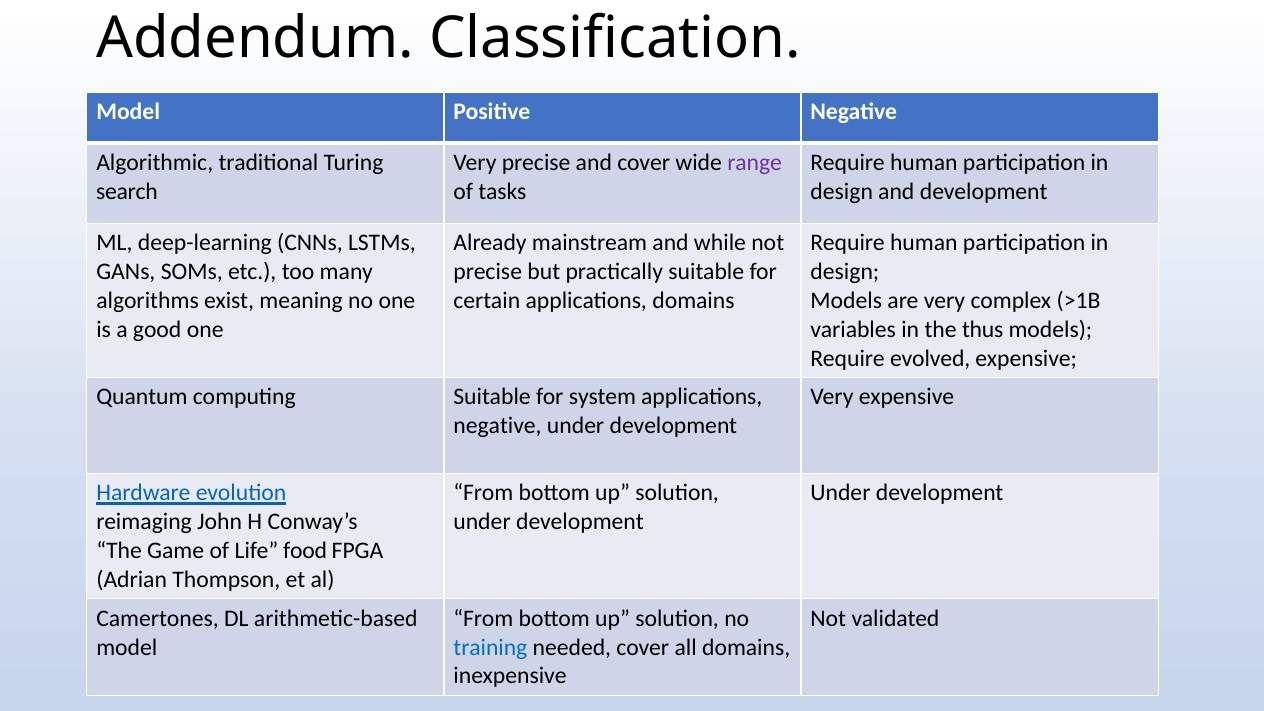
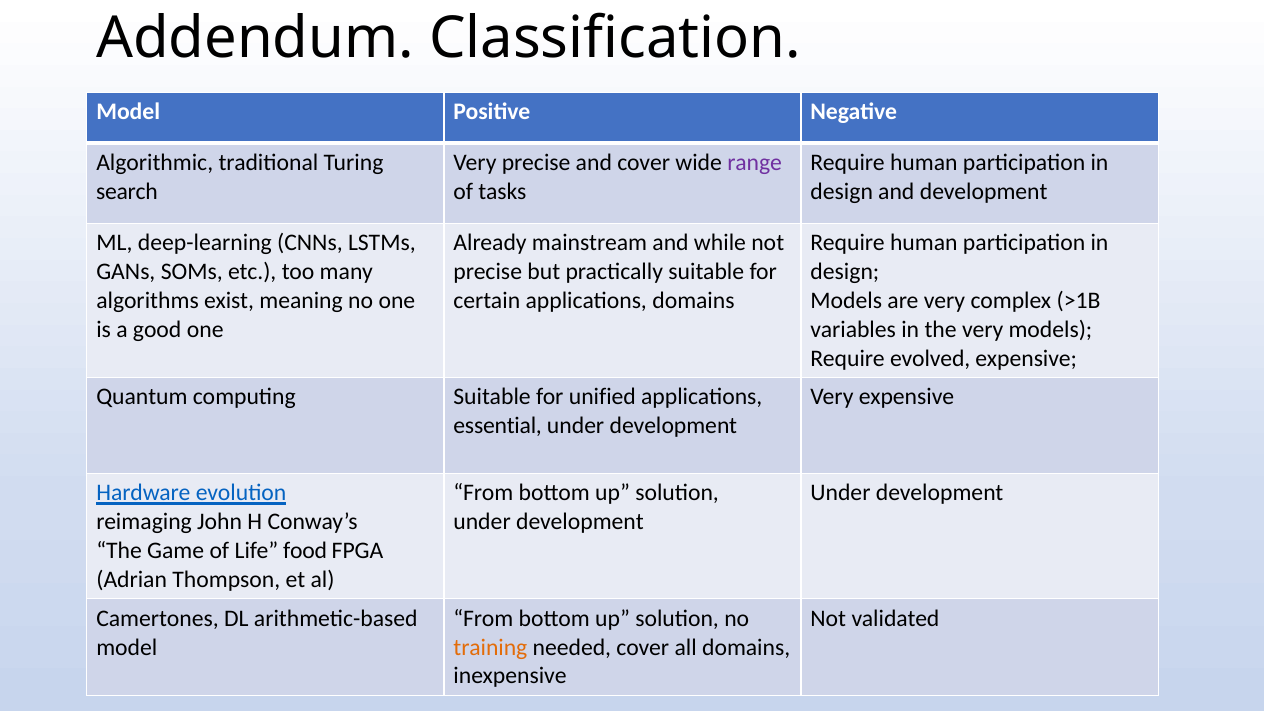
the thus: thus -> very
system: system -> unified
negative at (498, 426): negative -> essential
training colour: blue -> orange
